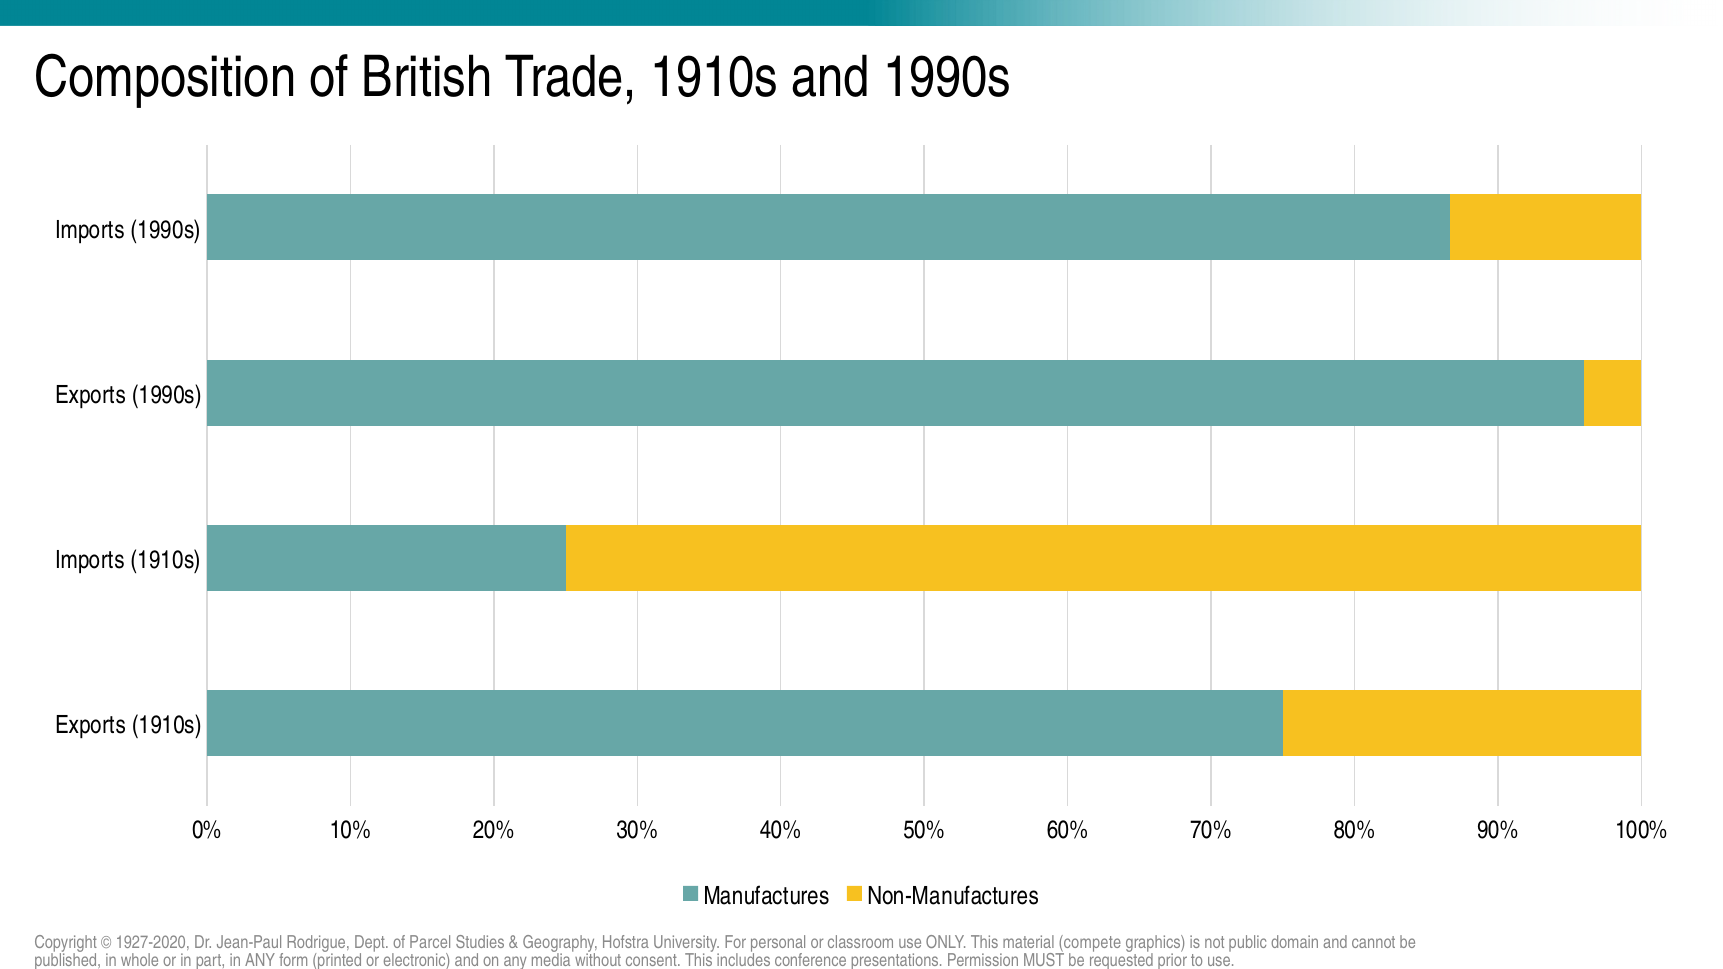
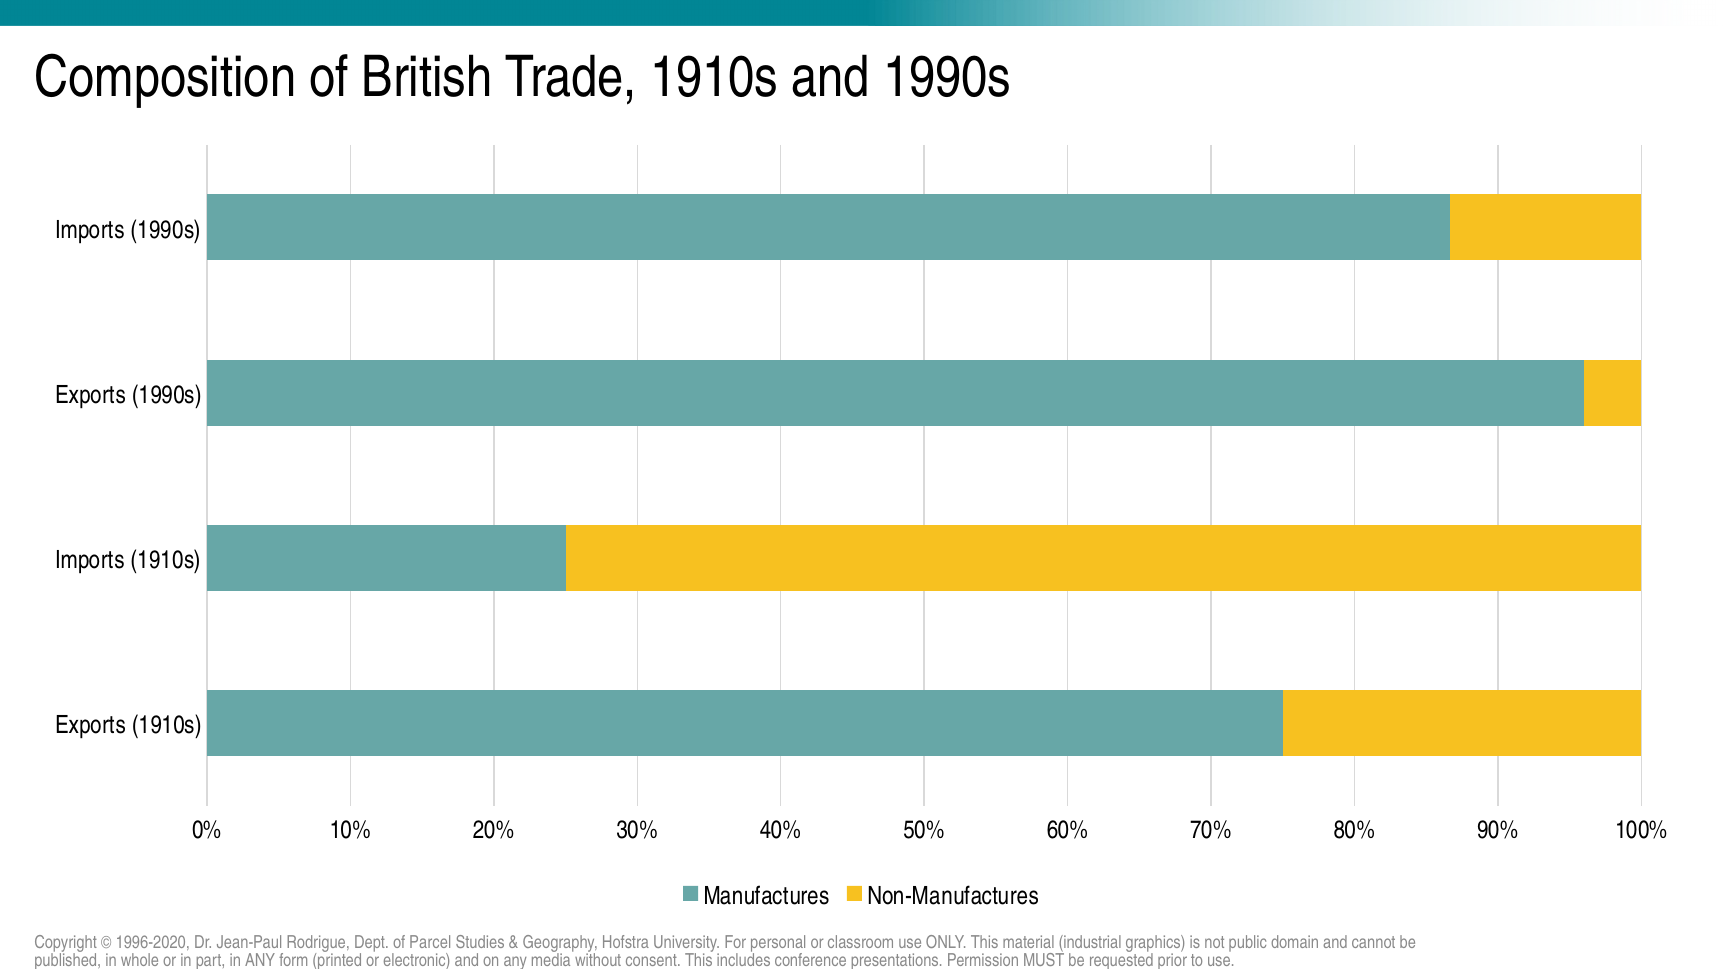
1927-2020: 1927-2020 -> 1996-2020
compete: compete -> industrial
